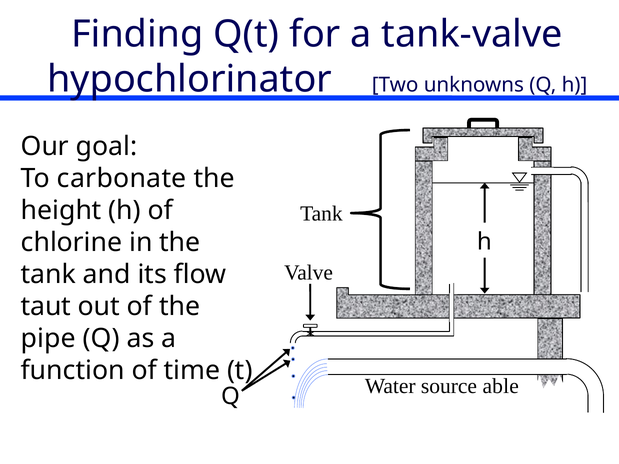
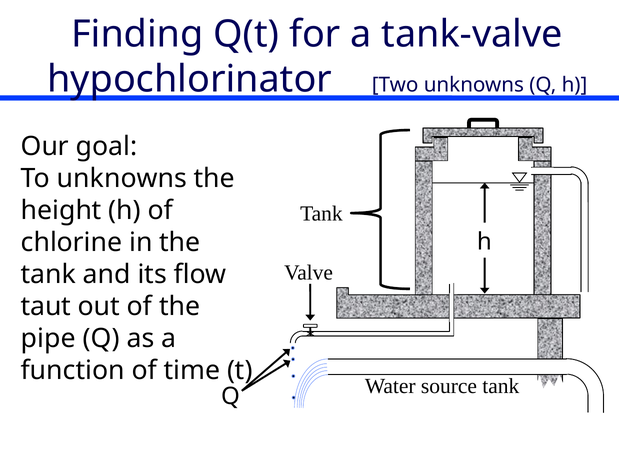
To carbonate: carbonate -> unknowns
source able: able -> tank
